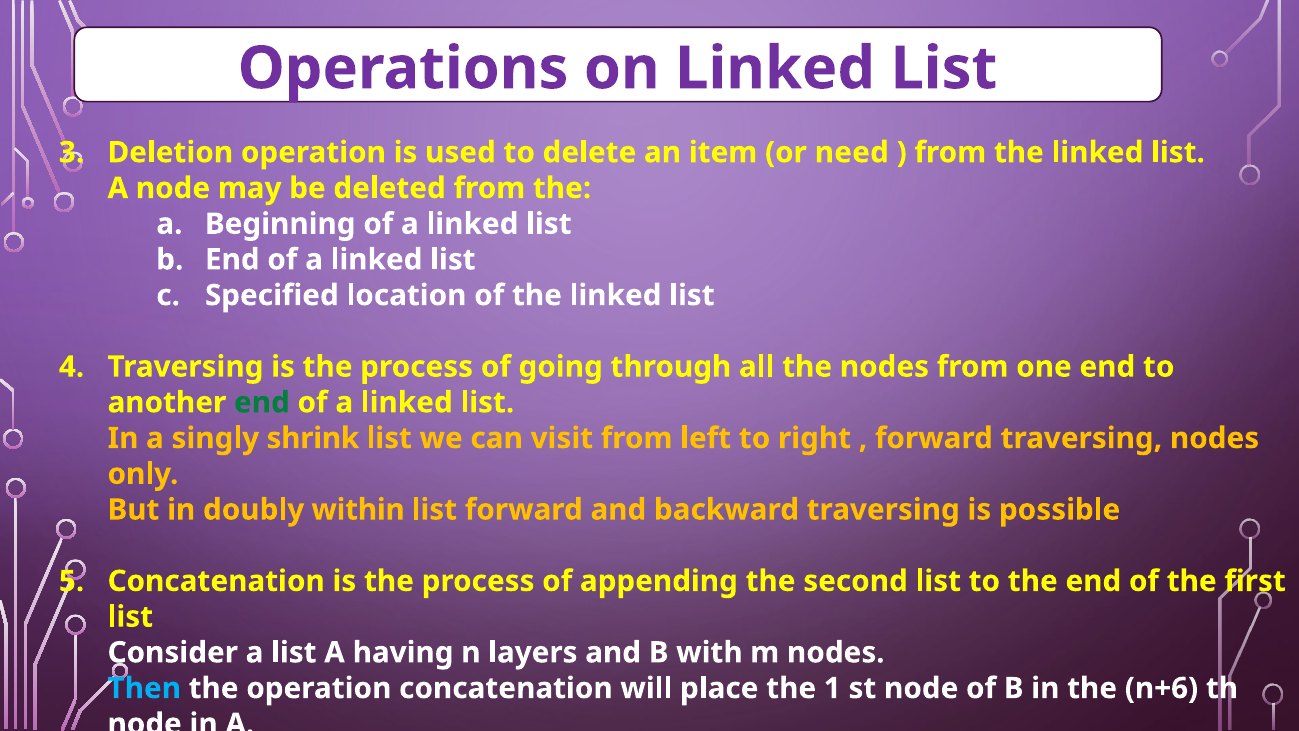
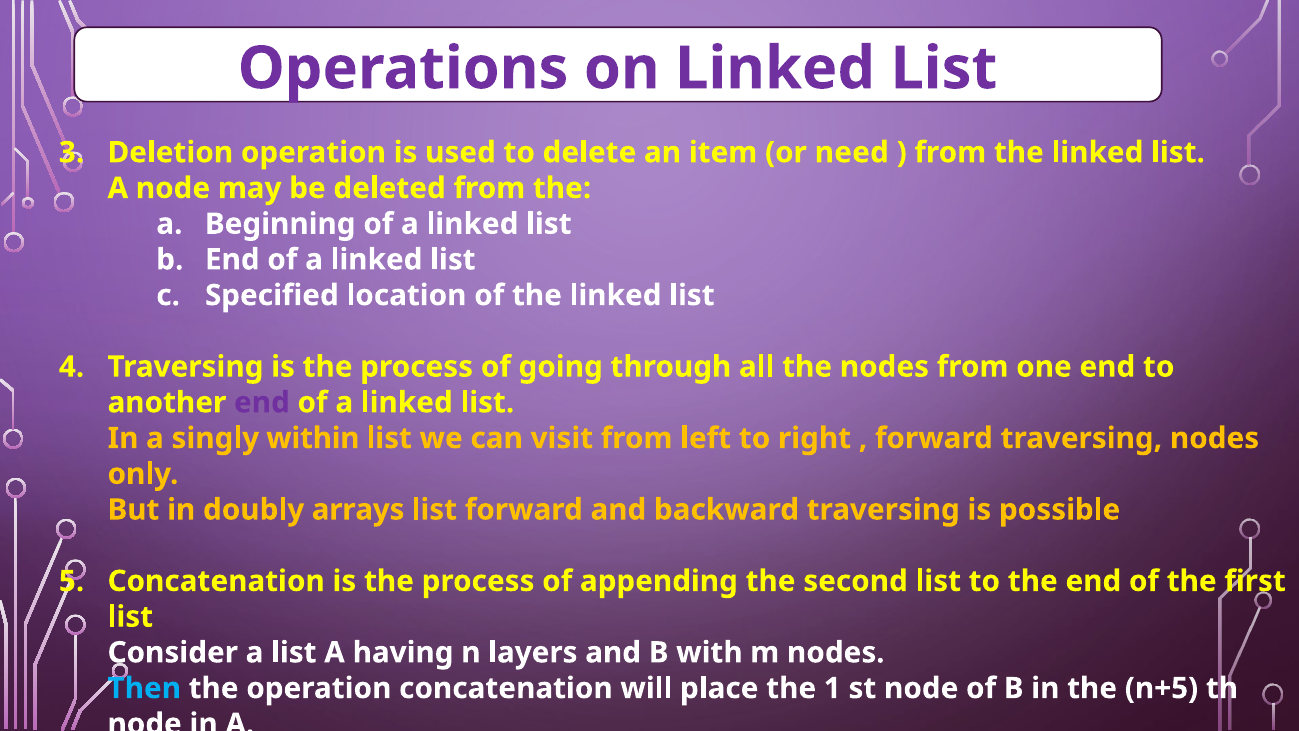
end at (262, 402) colour: green -> purple
shrink: shrink -> within
within: within -> arrays
n+6: n+6 -> n+5
